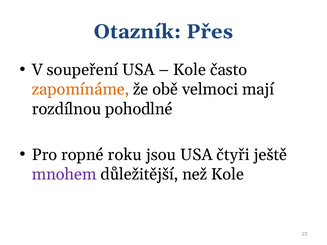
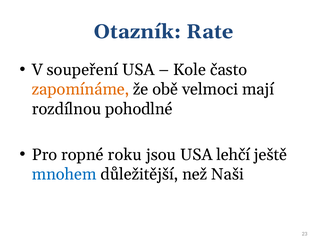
Přes: Přes -> Rate
čtyři: čtyři -> lehčí
mnohem colour: purple -> blue
než Kole: Kole -> Naši
